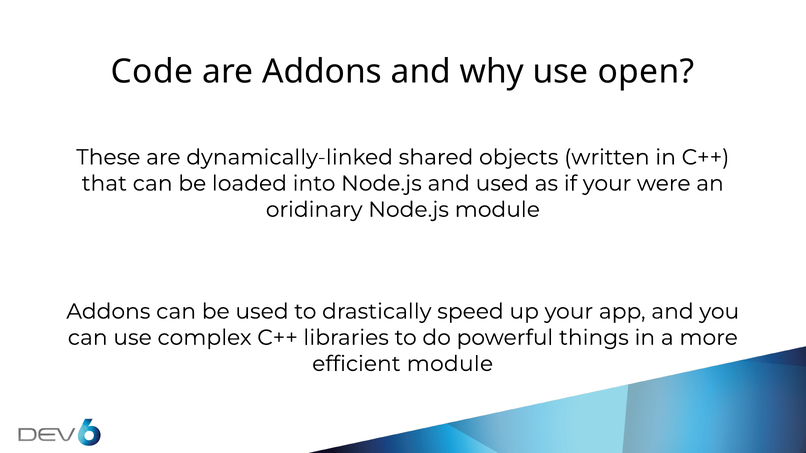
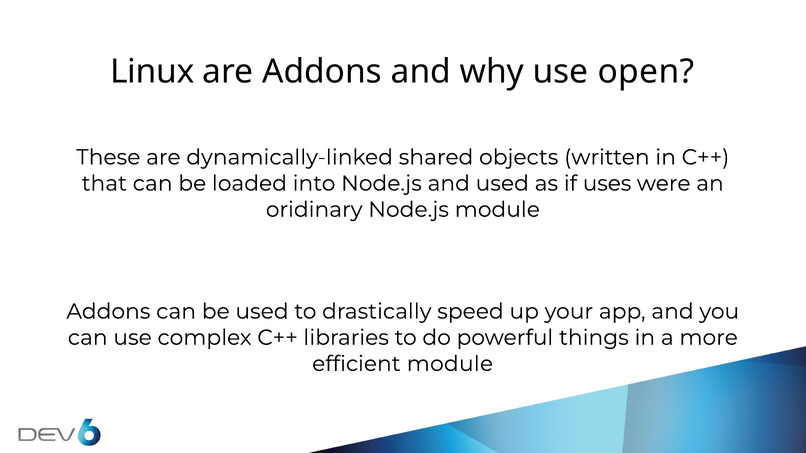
Code: Code -> Linux
if your: your -> uses
